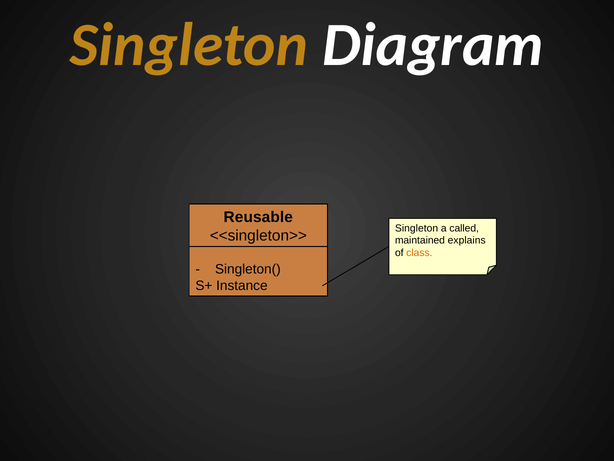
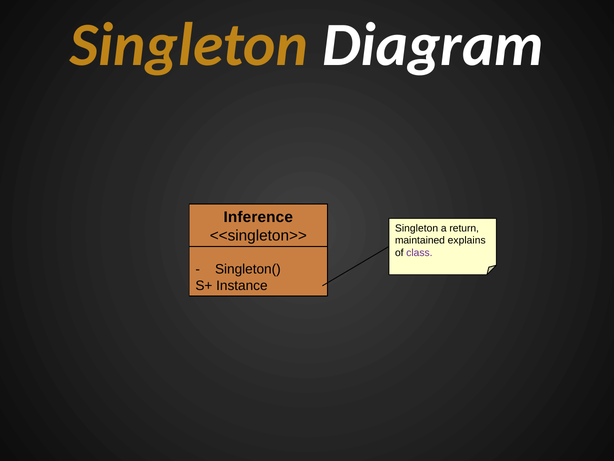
Reusable: Reusable -> Inference
called: called -> return
class colour: orange -> purple
